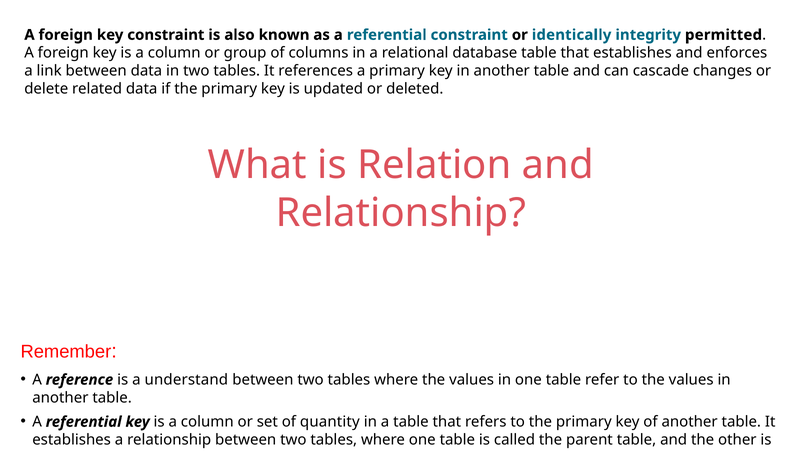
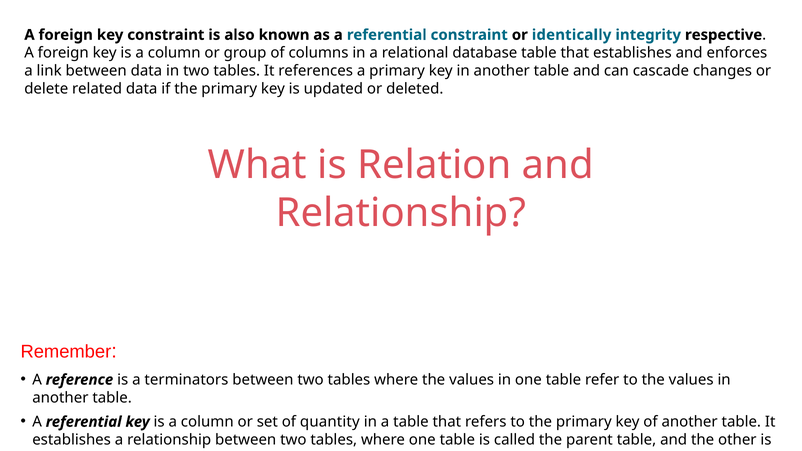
permitted: permitted -> respective
understand: understand -> terminators
